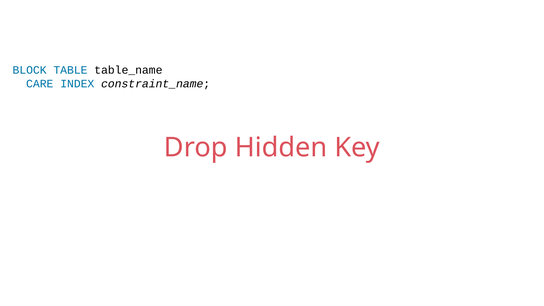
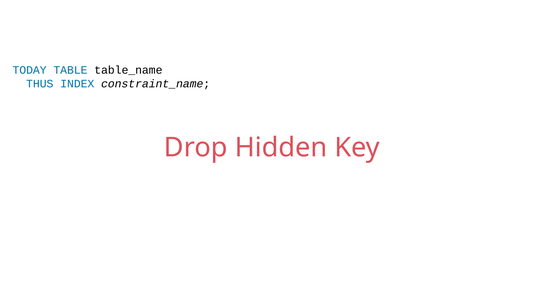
BLOCK: BLOCK -> TODAY
CARE: CARE -> THUS
